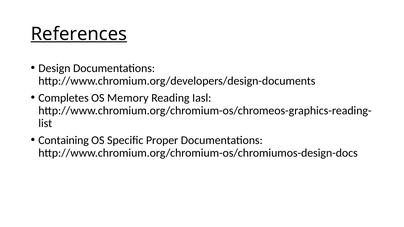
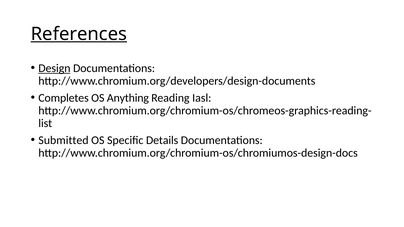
Design underline: none -> present
Memory: Memory -> Anything
Containing: Containing -> Submitted
Proper: Proper -> Details
